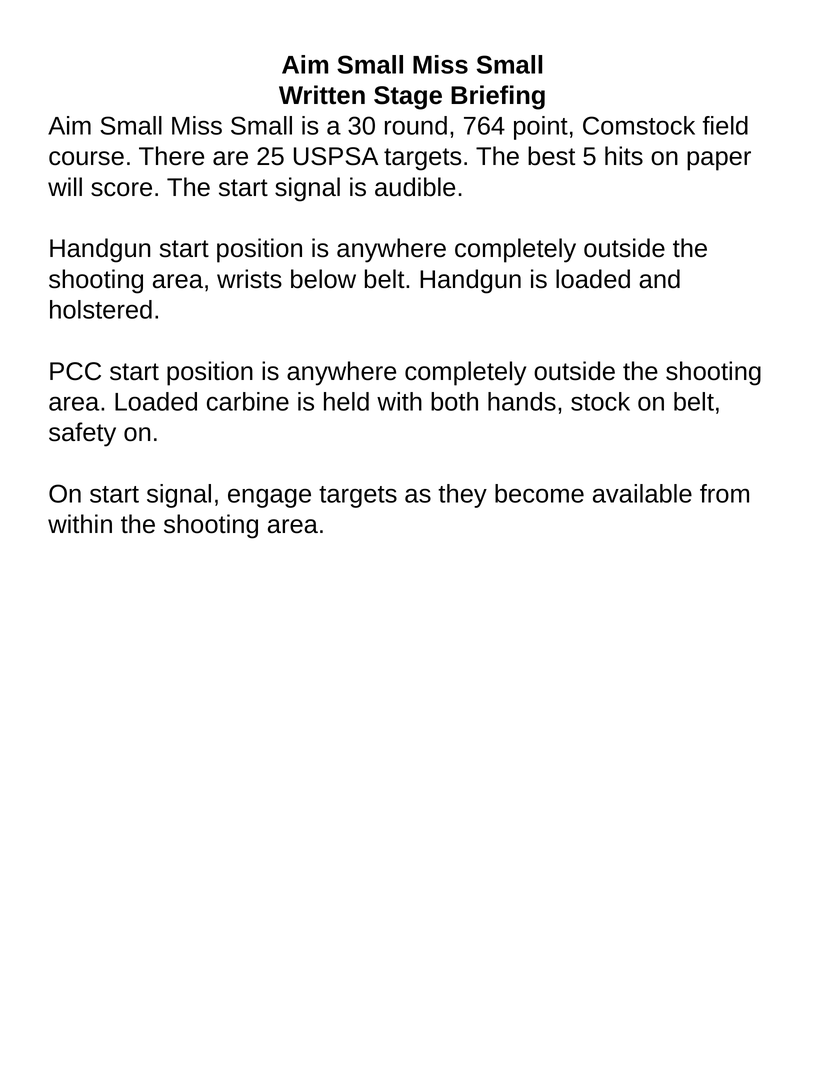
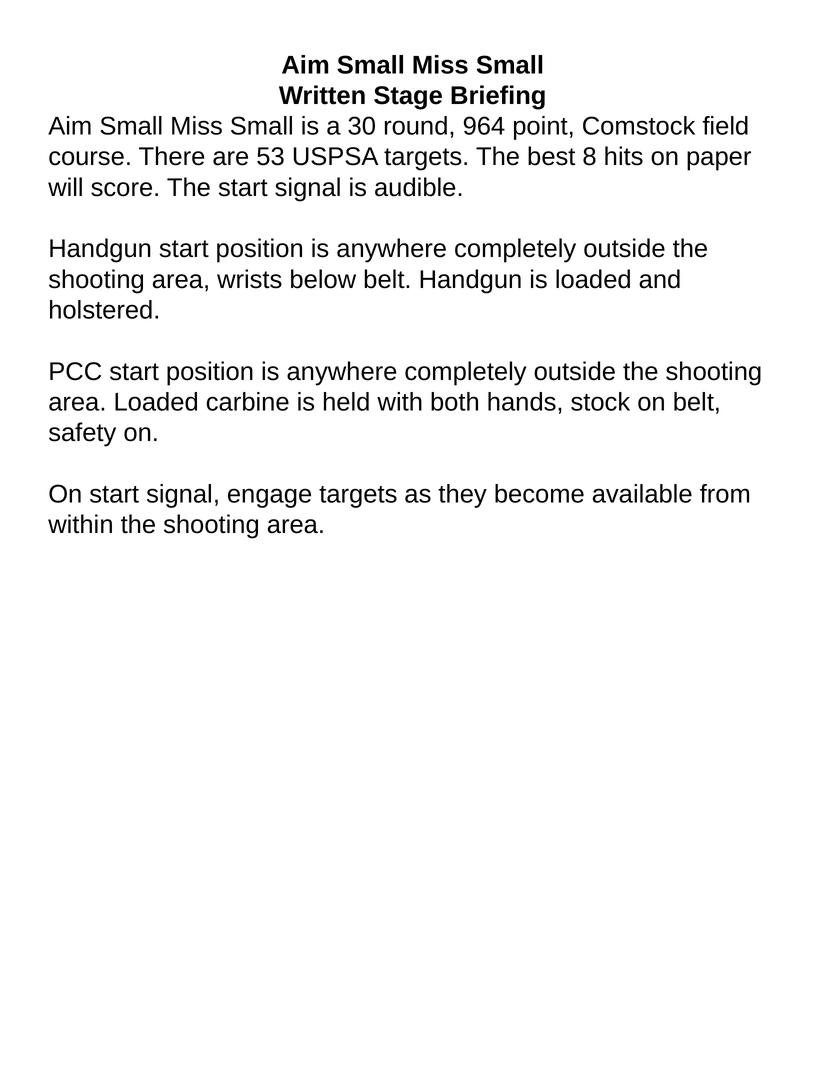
764: 764 -> 964
25: 25 -> 53
5: 5 -> 8
